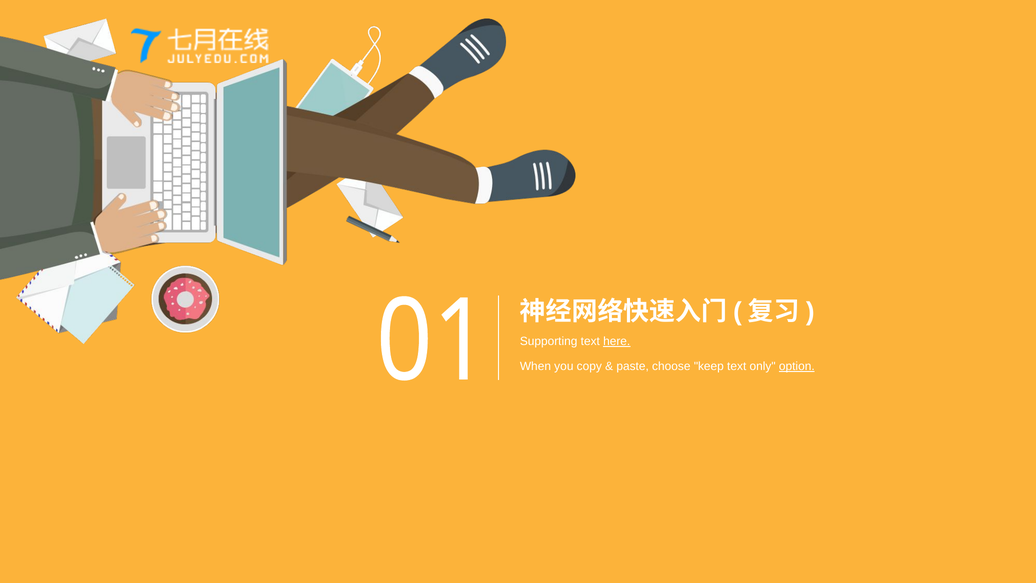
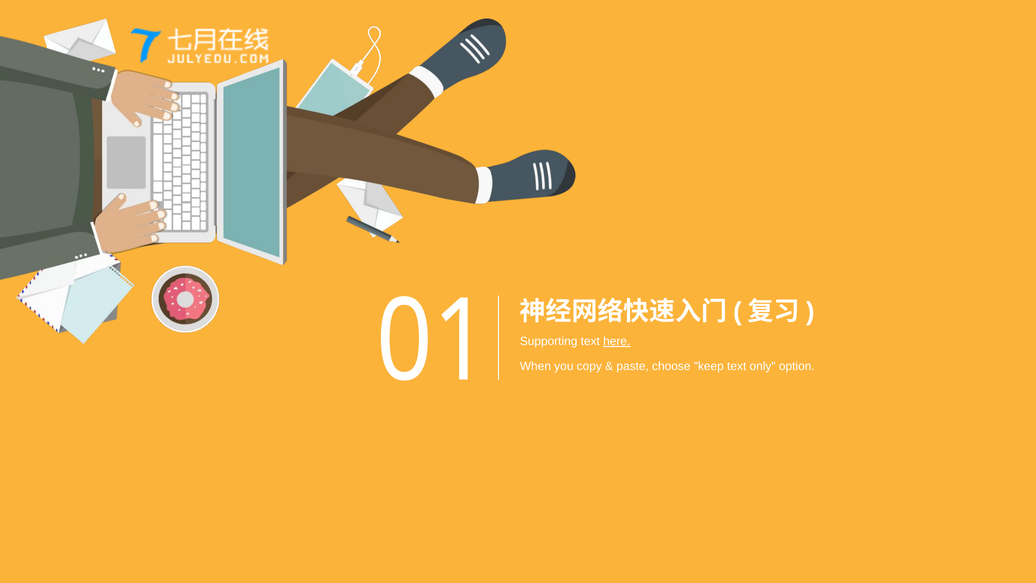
option underline: present -> none
